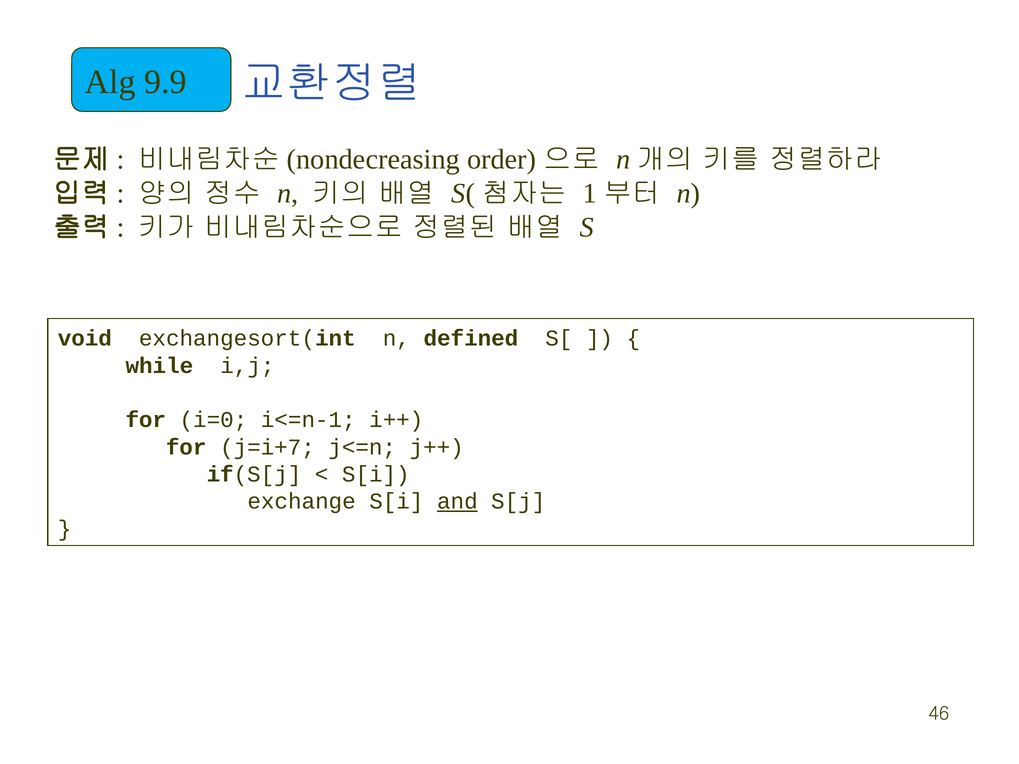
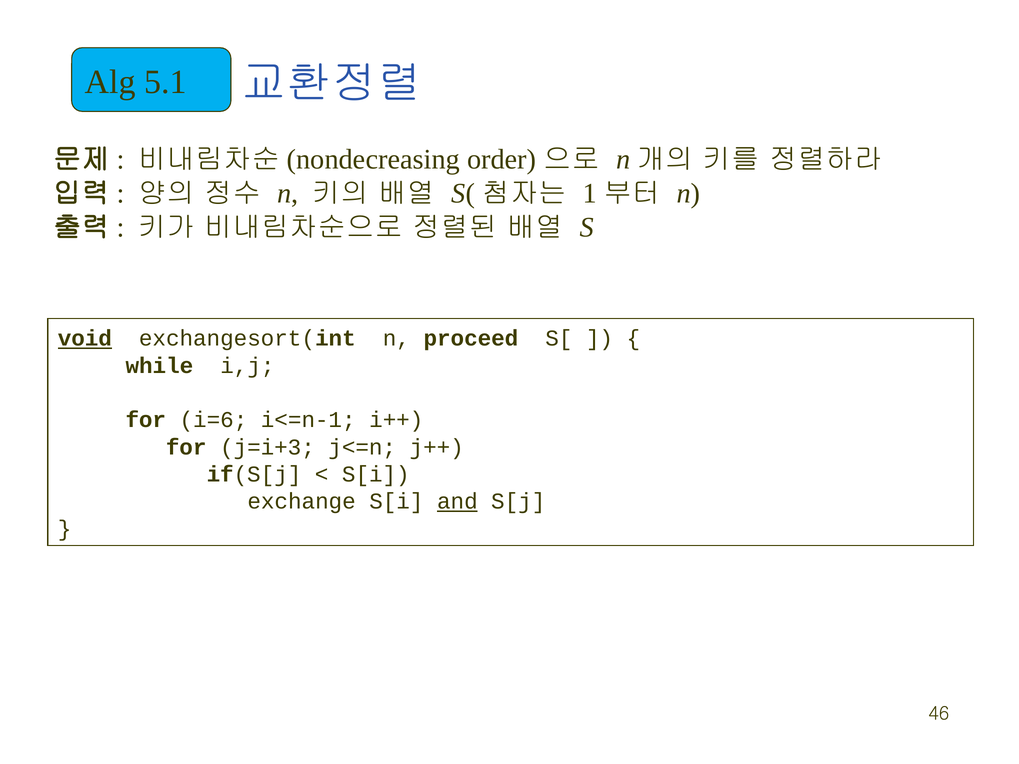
9.9: 9.9 -> 5.1
void underline: none -> present
defined: defined -> proceed
i=0: i=0 -> i=6
j=i+7: j=i+7 -> j=i+3
